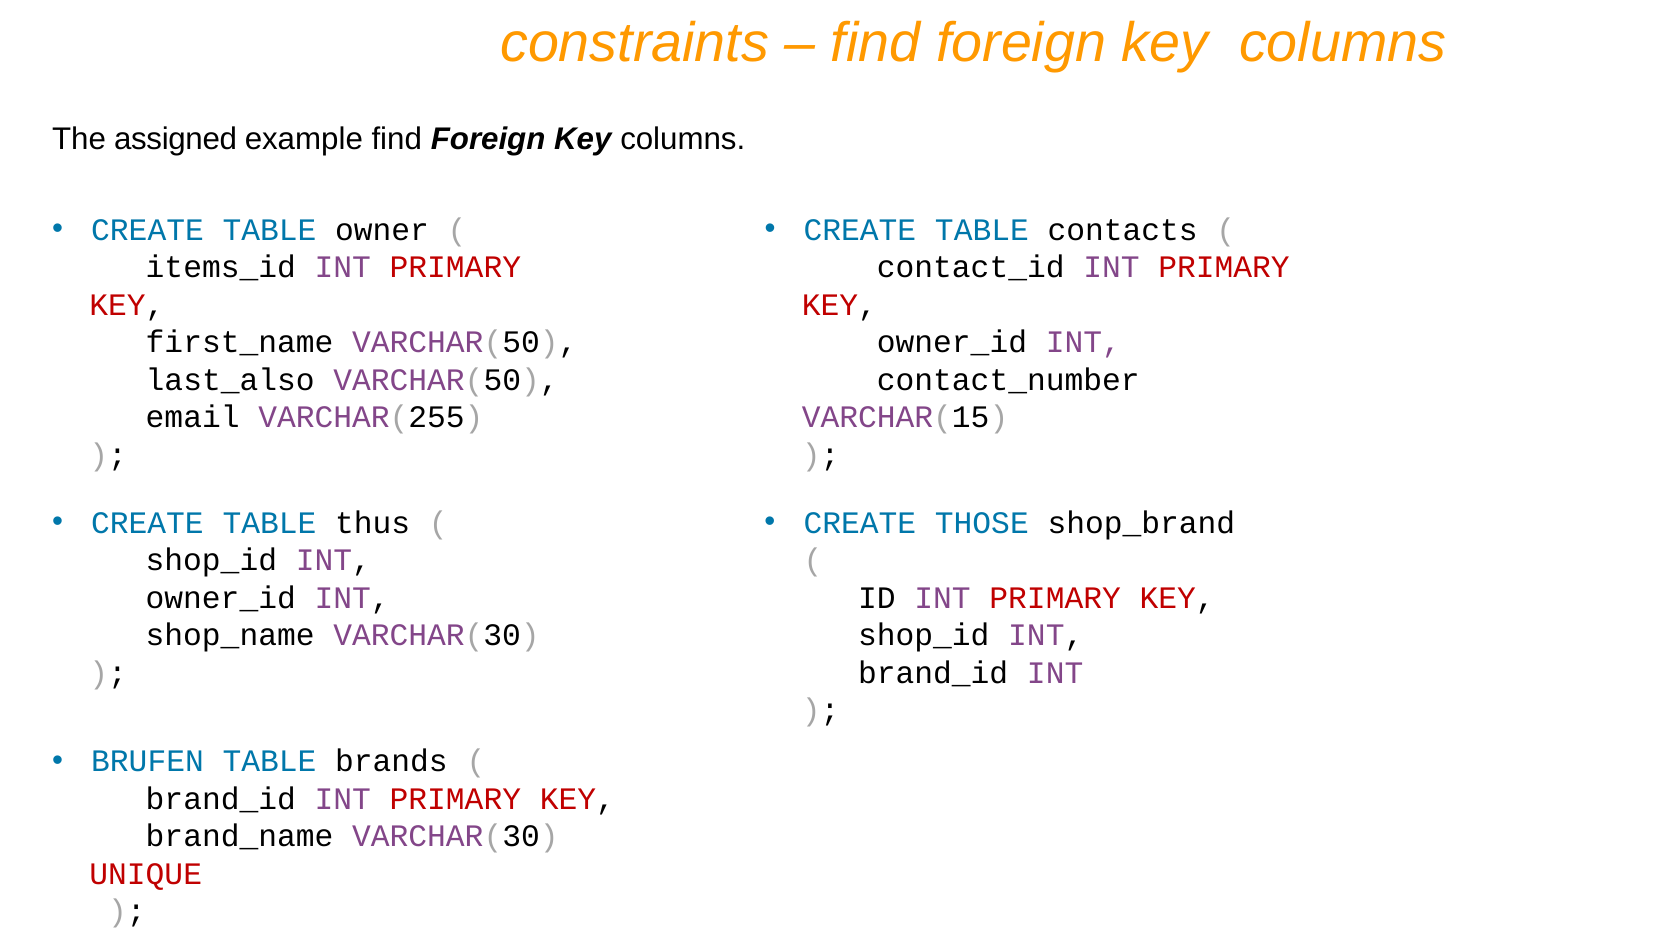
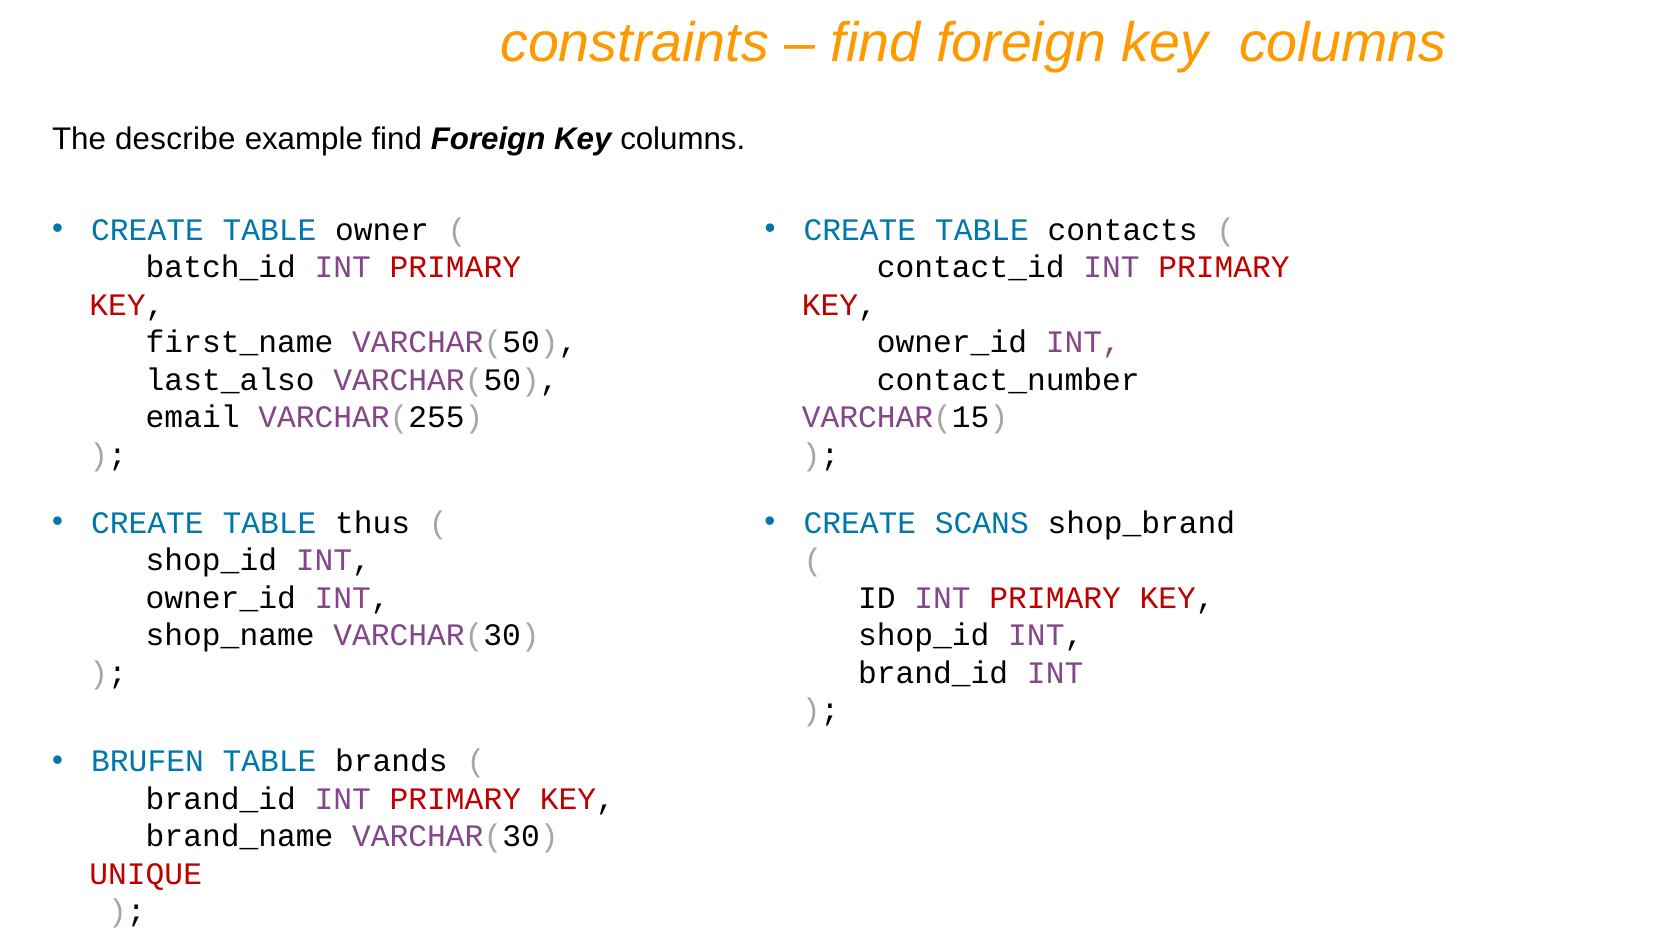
assigned: assigned -> describe
items_id: items_id -> batch_id
THOSE: THOSE -> SCANS
